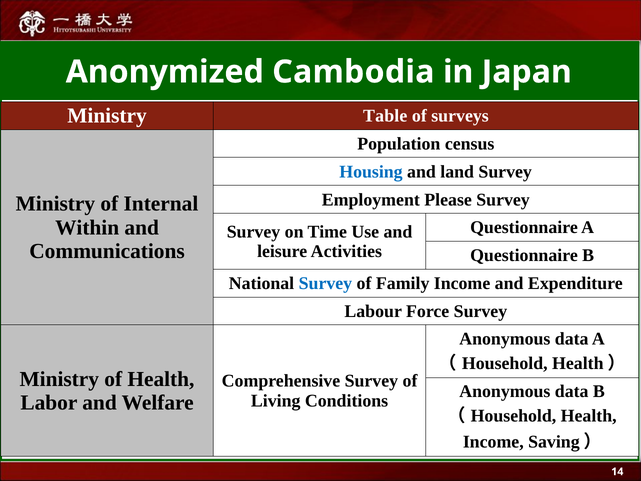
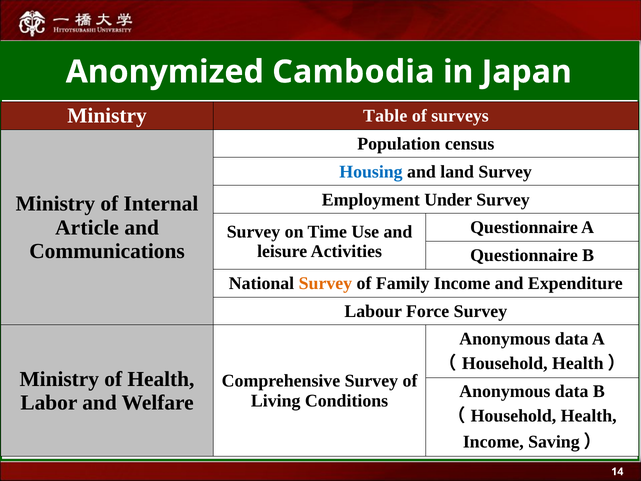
Please: Please -> Under
Within: Within -> Article
Survey at (325, 283) colour: blue -> orange
